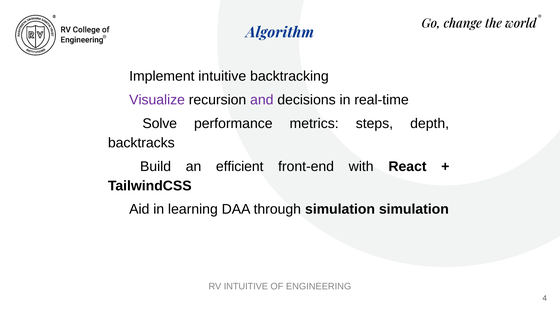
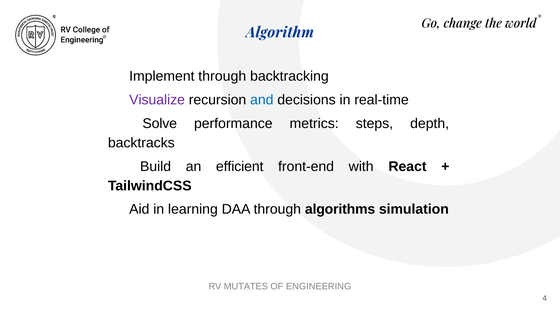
Implement intuitive: intuitive -> through
and colour: purple -> blue
through simulation: simulation -> algorithms
RV INTUITIVE: INTUITIVE -> MUTATES
